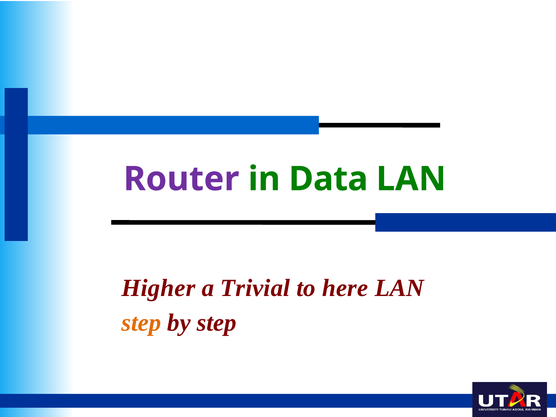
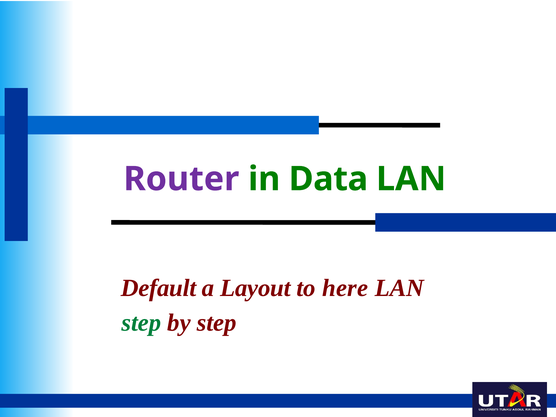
Higher: Higher -> Default
Trivial: Trivial -> Layout
step at (141, 323) colour: orange -> green
